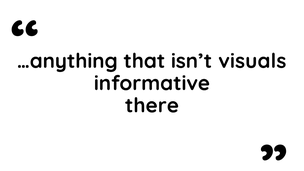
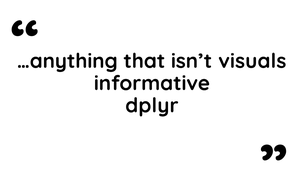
there: there -> dplyr
